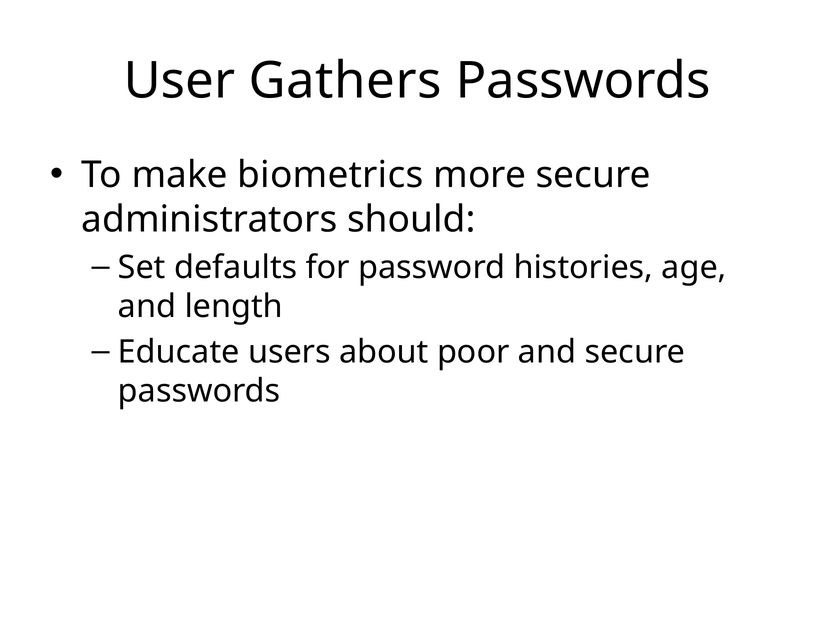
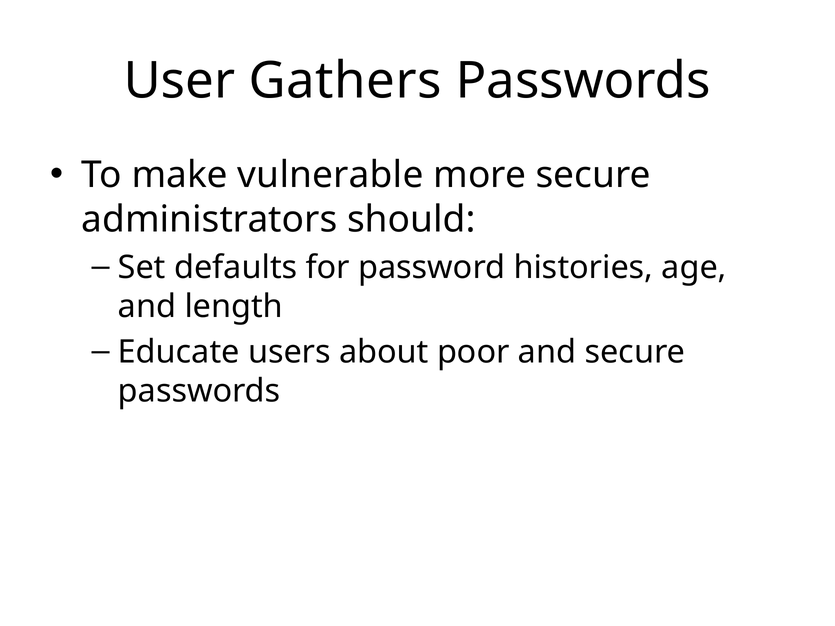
biometrics: biometrics -> vulnerable
